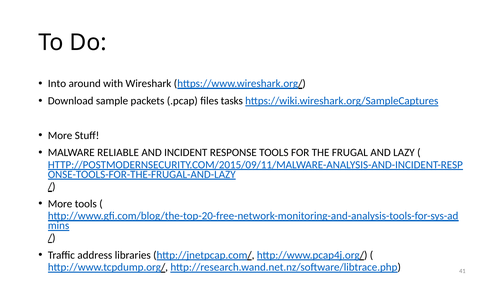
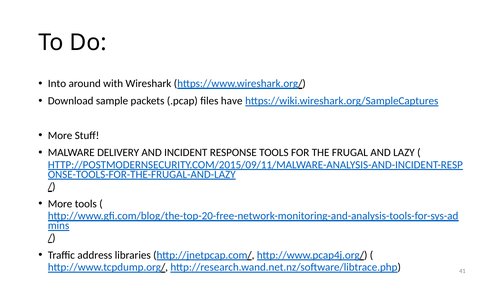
tasks: tasks -> have
RELIABLE: RELIABLE -> DELIVERY
